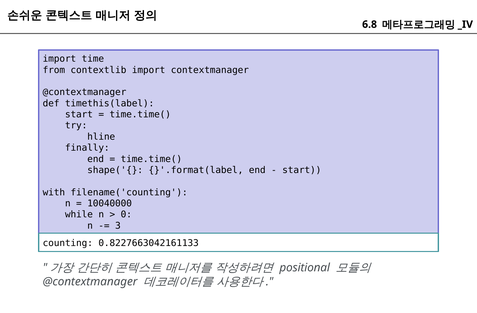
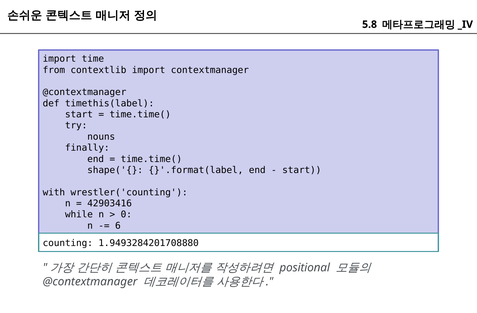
6.8: 6.8 -> 5.8
hline: hline -> nouns
filename('counting: filename('counting -> wrestler('counting
10040000: 10040000 -> 42903416
3: 3 -> 6
0.8227663042161133: 0.8227663042161133 -> 1.9493284201708880
